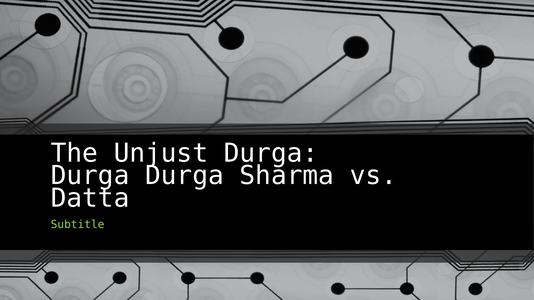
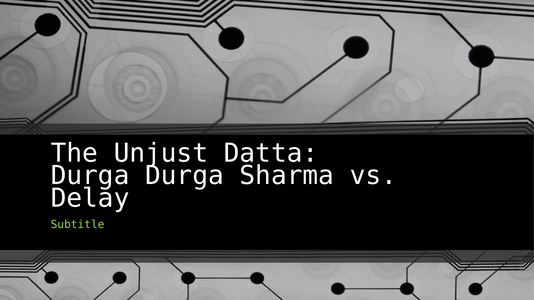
Unjust Durga: Durga -> Datta
Datta: Datta -> Delay
